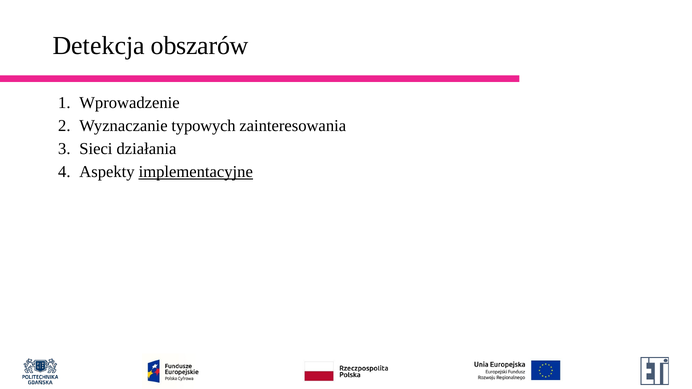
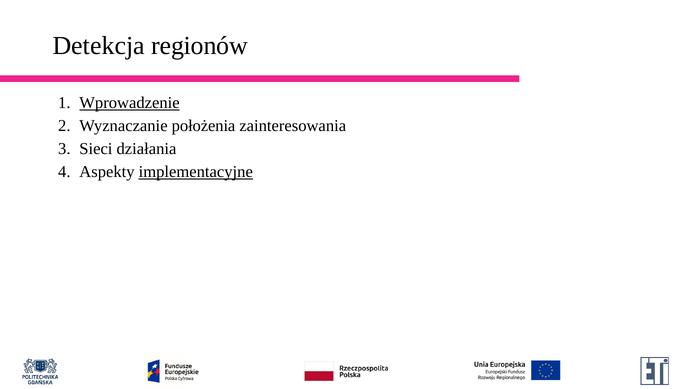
obszarów: obszarów -> regionów
Wprowadzenie underline: none -> present
typowych: typowych -> położenia
